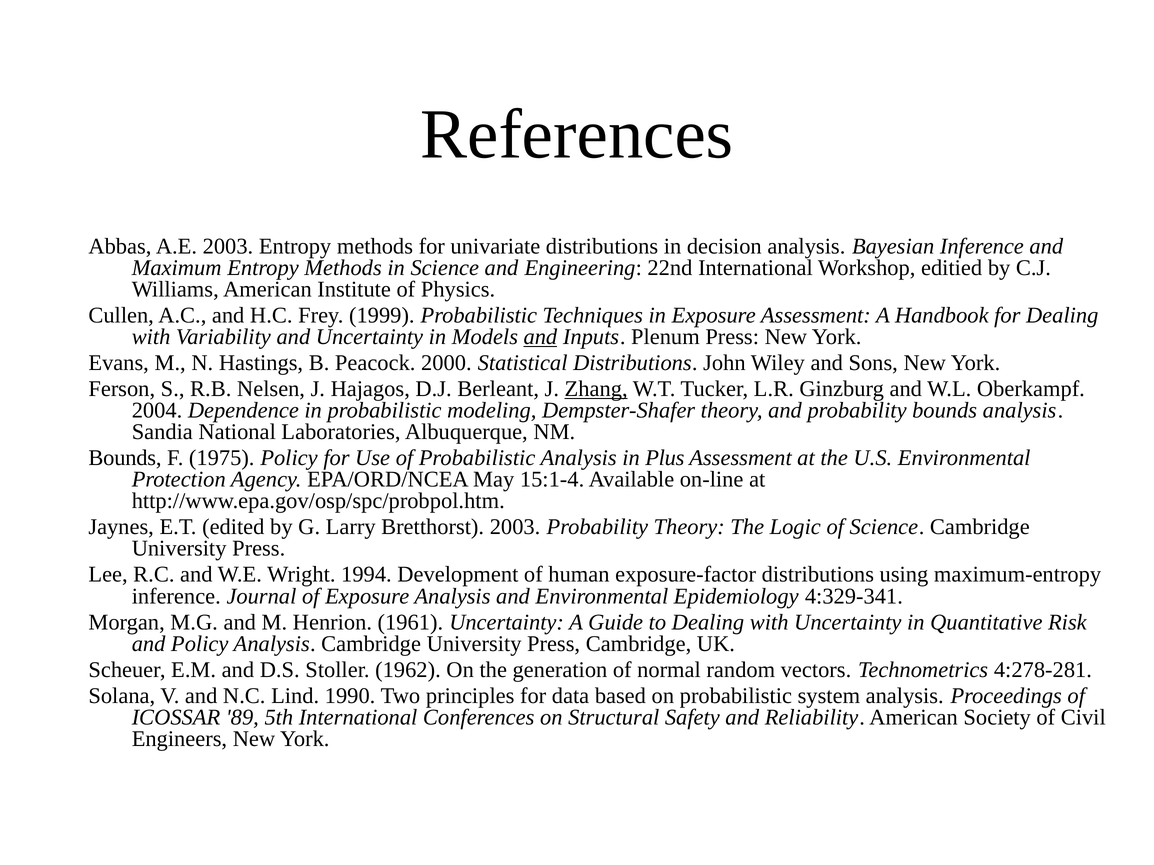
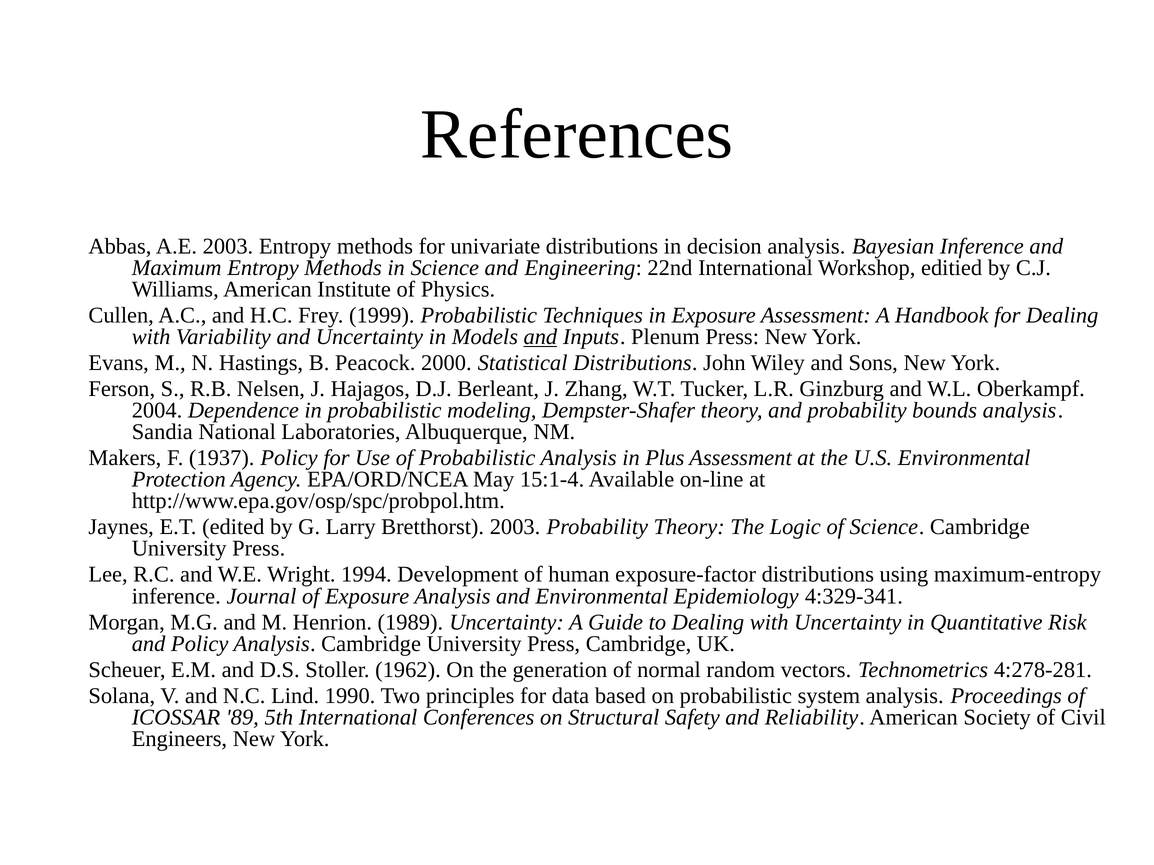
Zhang underline: present -> none
Bounds at (125, 458): Bounds -> Makers
1975: 1975 -> 1937
1961: 1961 -> 1989
